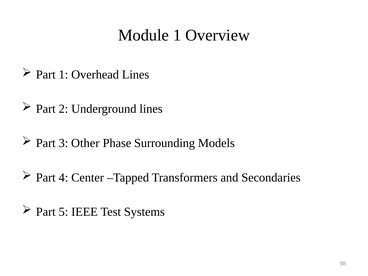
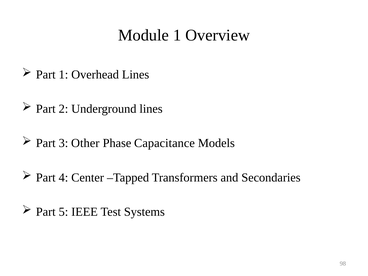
Surrounding: Surrounding -> Capacitance
